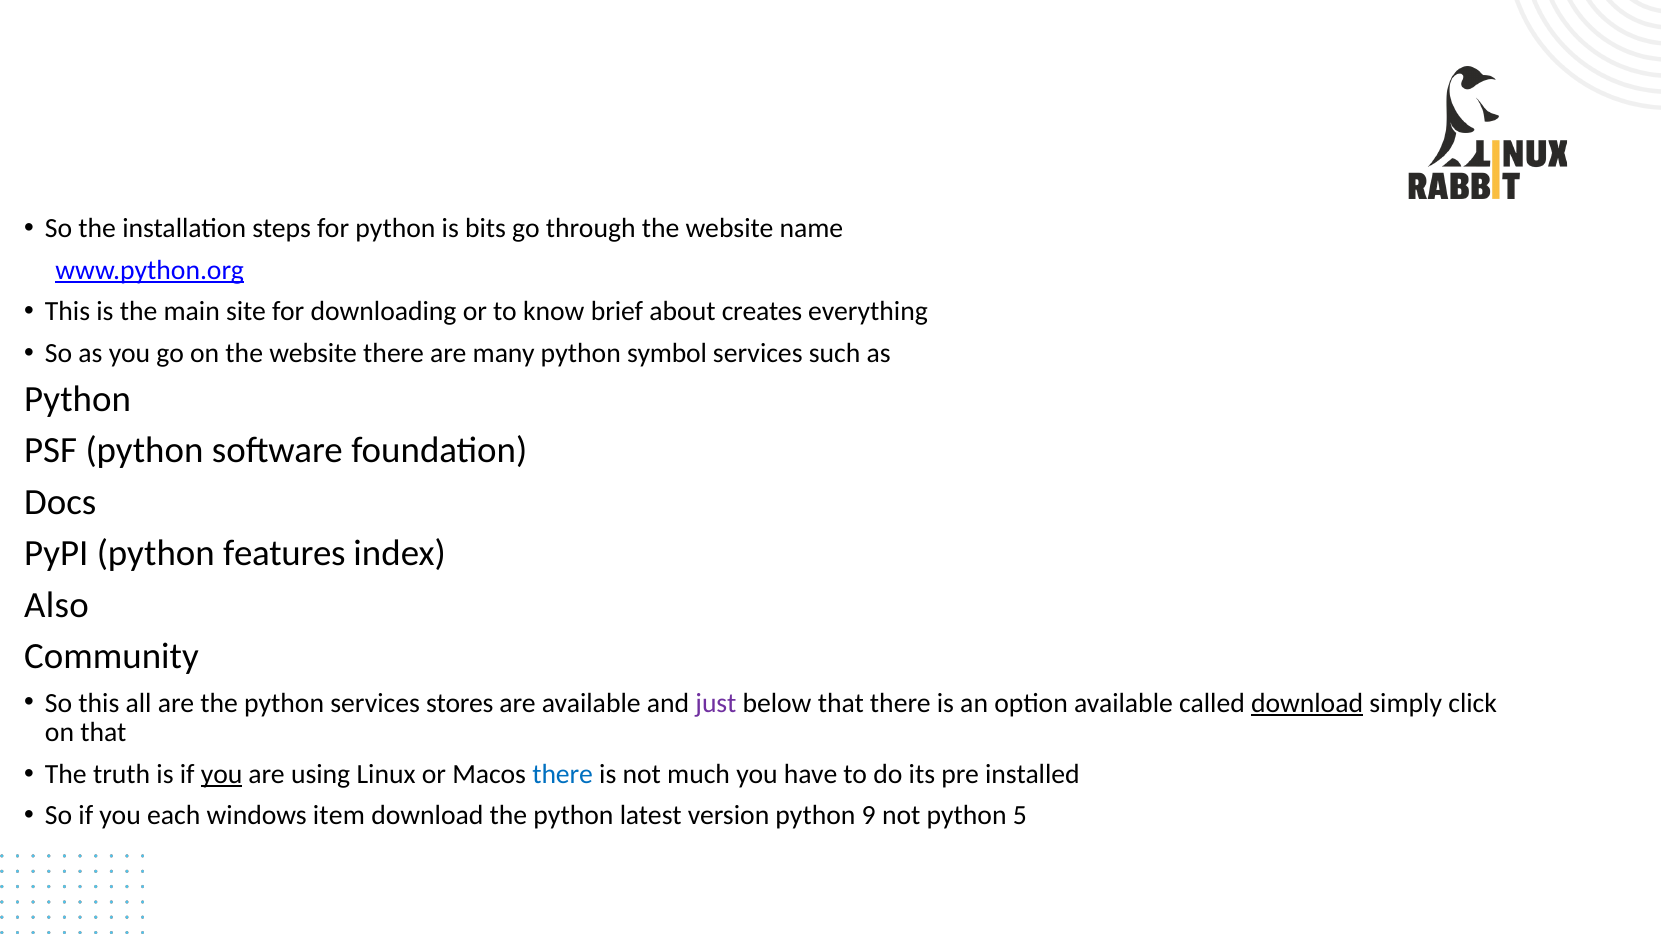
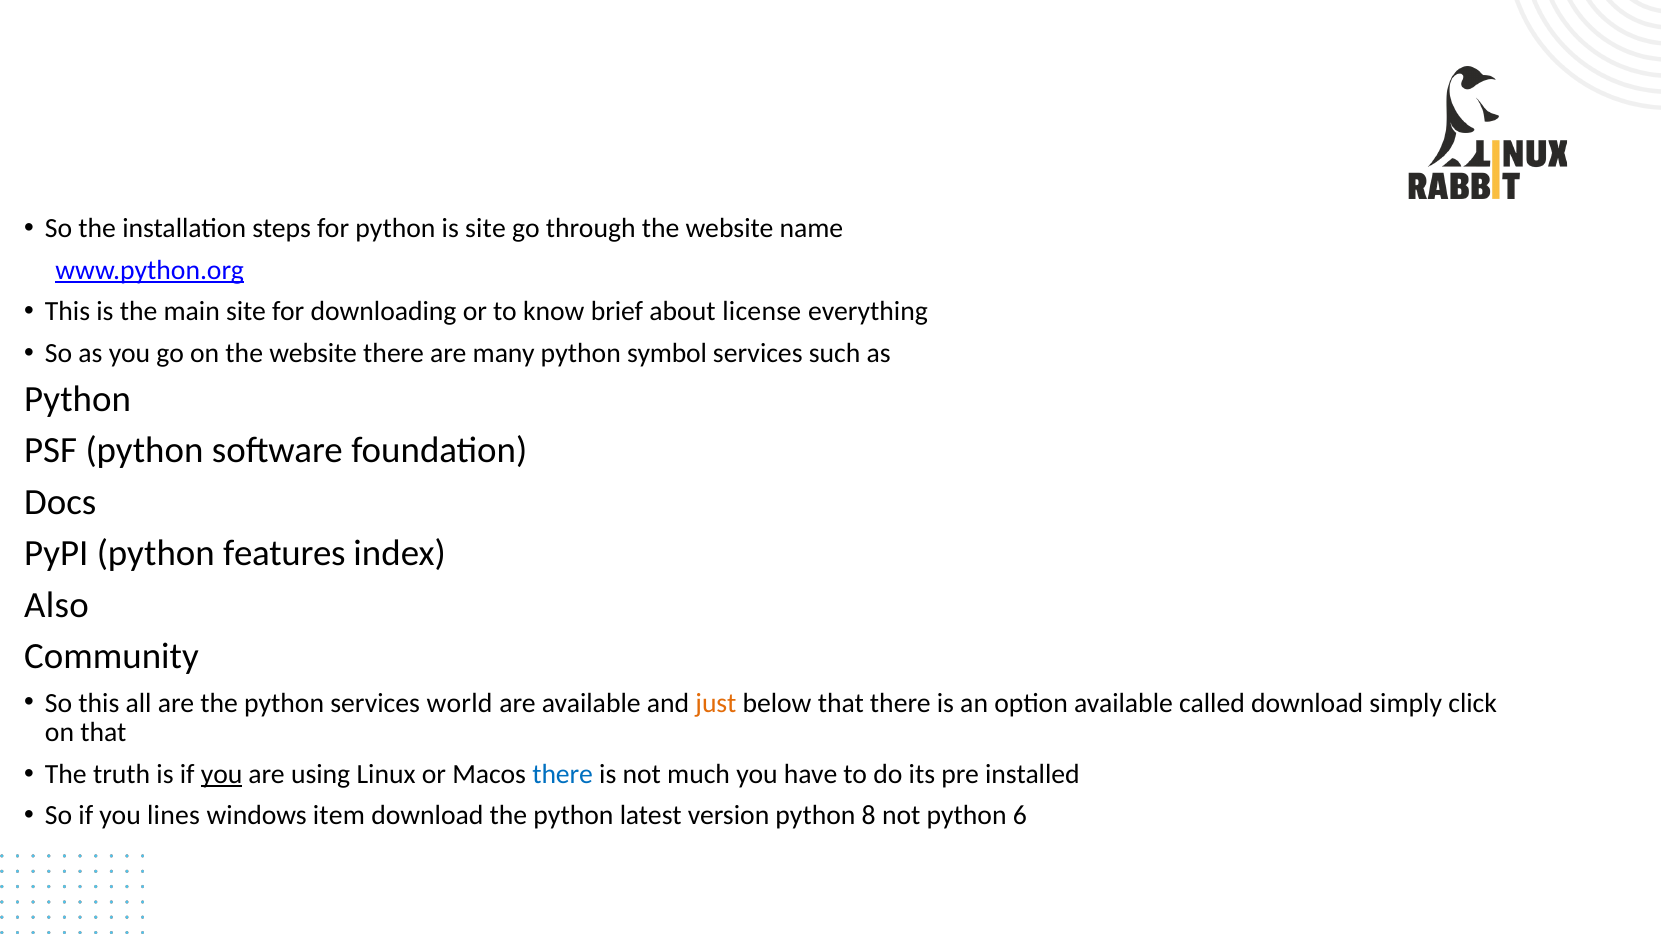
is bits: bits -> site
creates: creates -> license
stores: stores -> world
just colour: purple -> orange
download at (1307, 703) underline: present -> none
each: each -> lines
9: 9 -> 8
5: 5 -> 6
